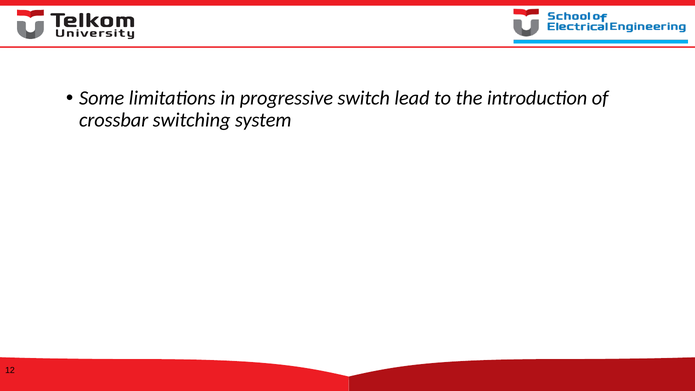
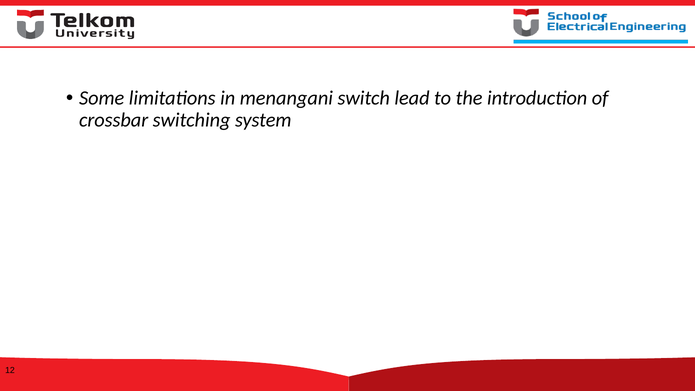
progressive: progressive -> menangani
